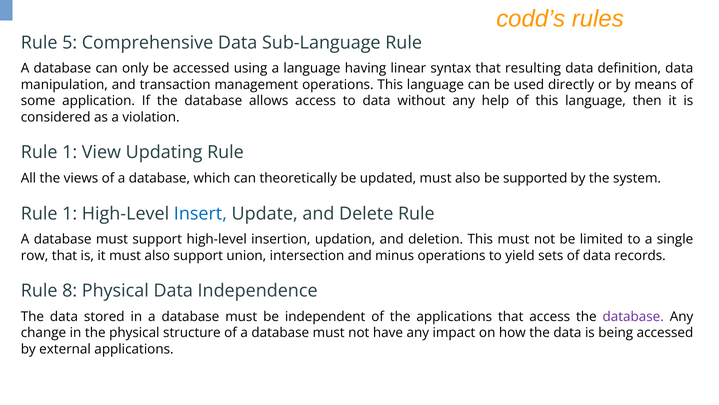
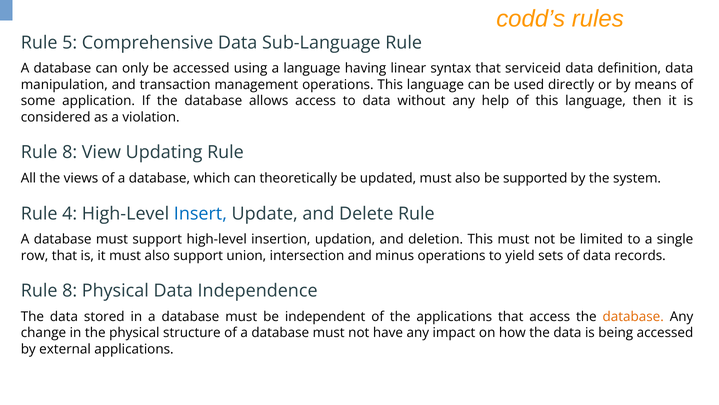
resulting: resulting -> serviceid
1 at (70, 152): 1 -> 8
1 at (70, 213): 1 -> 4
database at (633, 316) colour: purple -> orange
